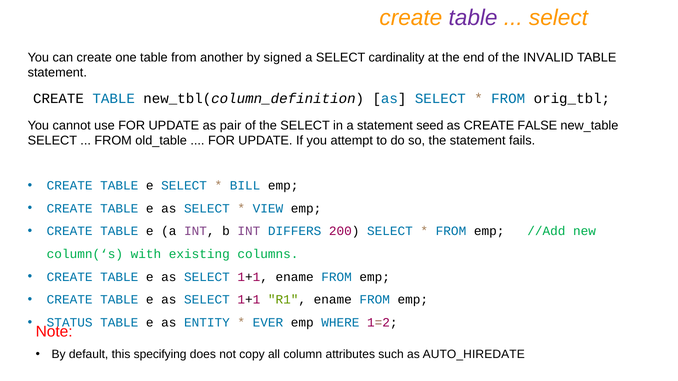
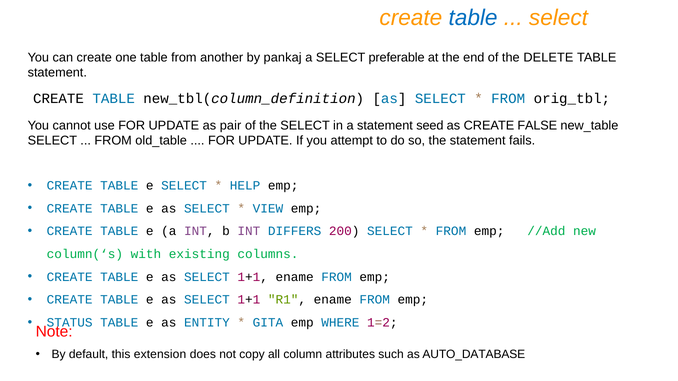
table at (473, 18) colour: purple -> blue
signed: signed -> pankaj
cardinality: cardinality -> preferable
INVALID: INVALID -> DELETE
BILL: BILL -> HELP
EVER: EVER -> GITA
specifying: specifying -> extension
AUTO_HIREDATE: AUTO_HIREDATE -> AUTO_DATABASE
